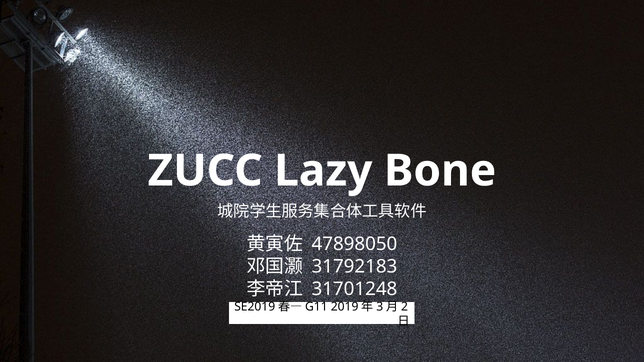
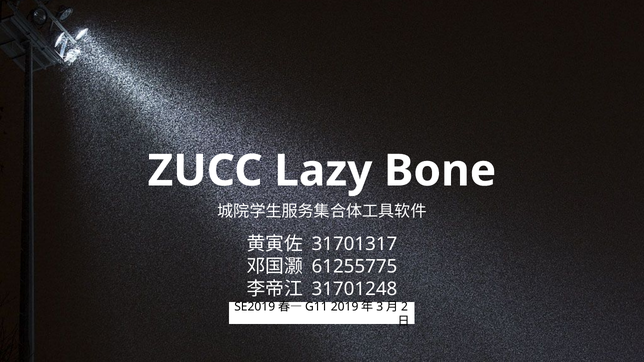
47898050: 47898050 -> 31701317
31792183: 31792183 -> 61255775
